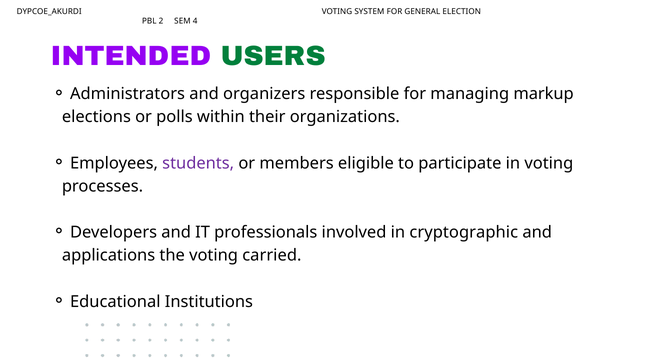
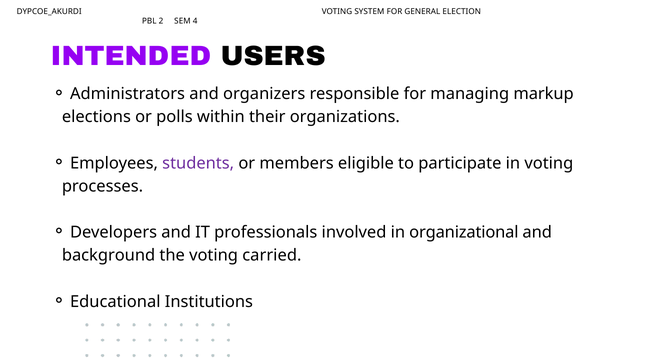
USERS colour: green -> black
cryptographic: cryptographic -> organizational
applications: applications -> background
